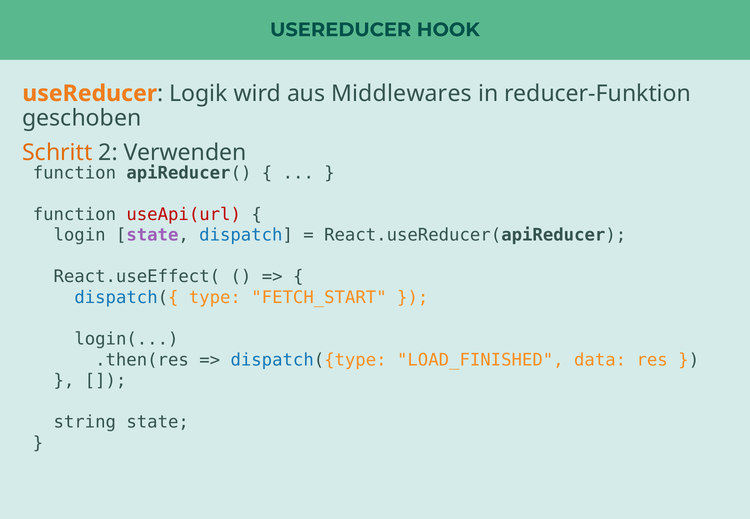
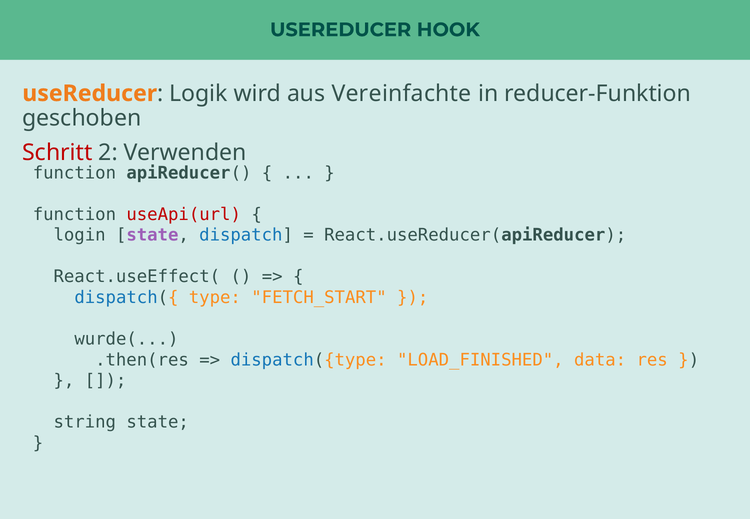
Middlewares: Middlewares -> Vereinfachte
Schritt colour: orange -> red
login(: login( -> wurde(
